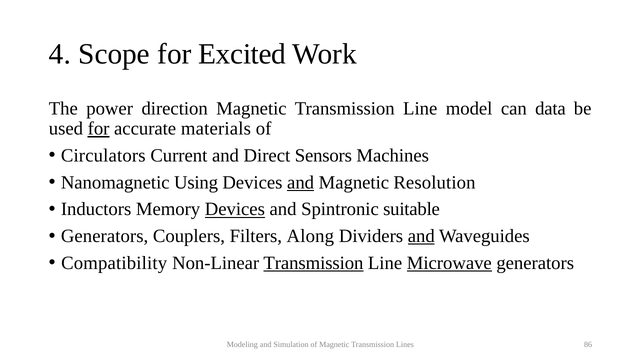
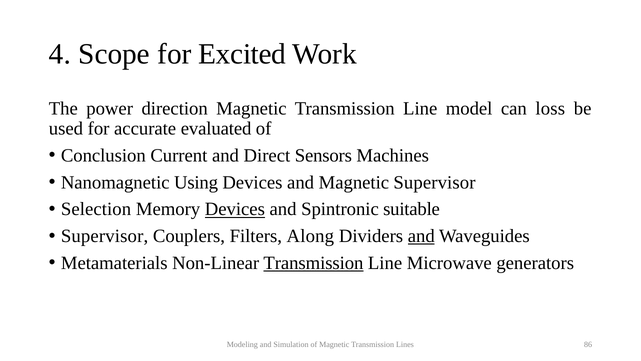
data: data -> loss
for at (99, 128) underline: present -> none
materials: materials -> evaluated
Circulators: Circulators -> Conclusion
and at (301, 182) underline: present -> none
Magnetic Resolution: Resolution -> Supervisor
Inductors: Inductors -> Selection
Generators at (105, 236): Generators -> Supervisor
Compatibility: Compatibility -> Metamaterials
Microwave underline: present -> none
